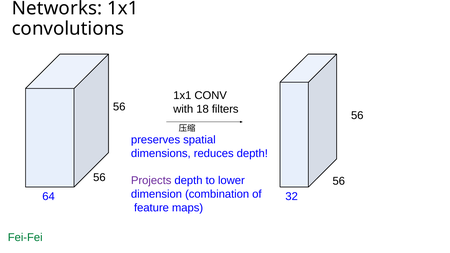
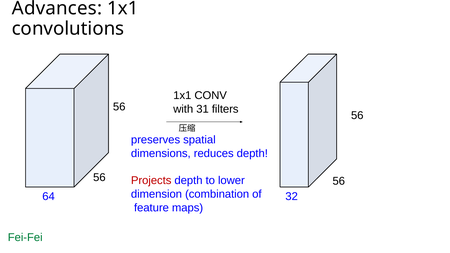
Networks: Networks -> Advances
18: 18 -> 31
Projects colour: purple -> red
